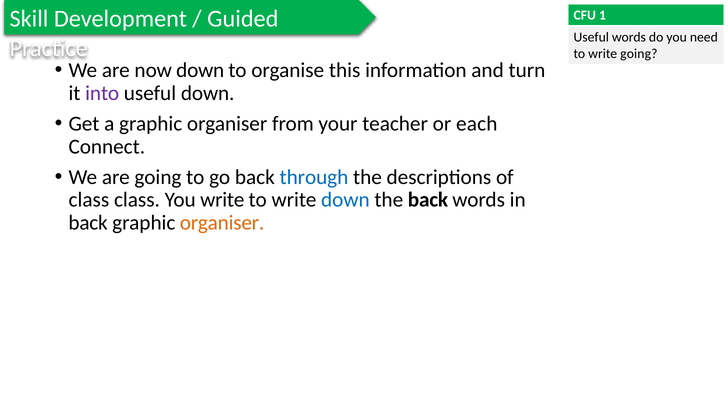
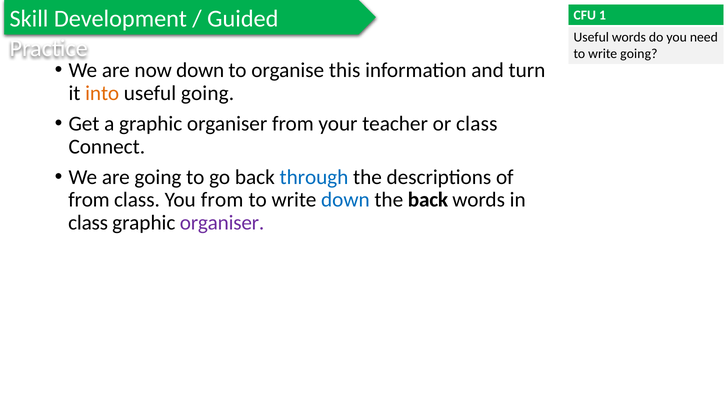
into colour: purple -> orange
useful down: down -> going
or each: each -> class
class at (89, 200): class -> from
You write: write -> from
back at (88, 223): back -> class
organiser at (222, 223) colour: orange -> purple
